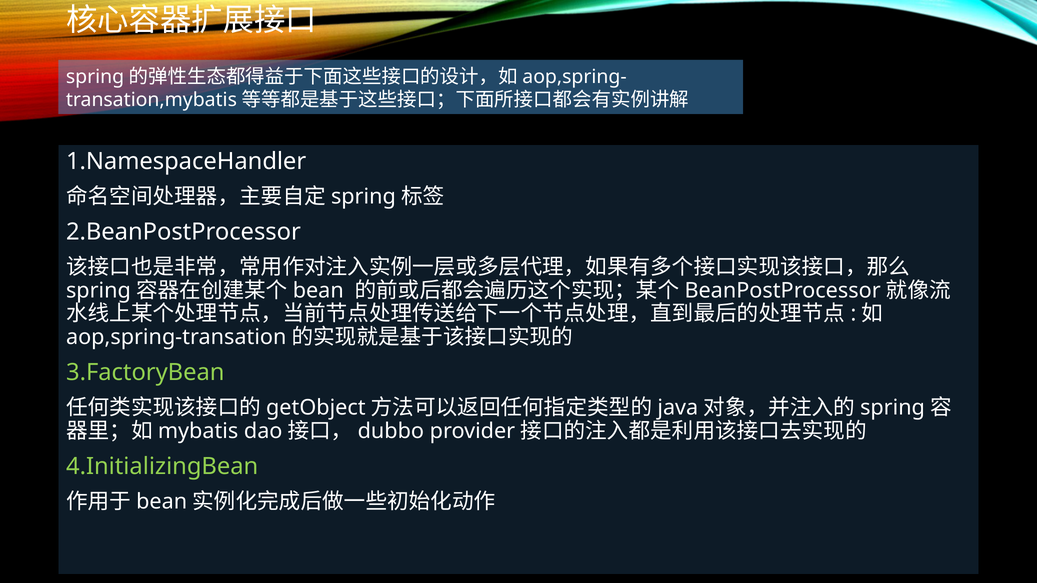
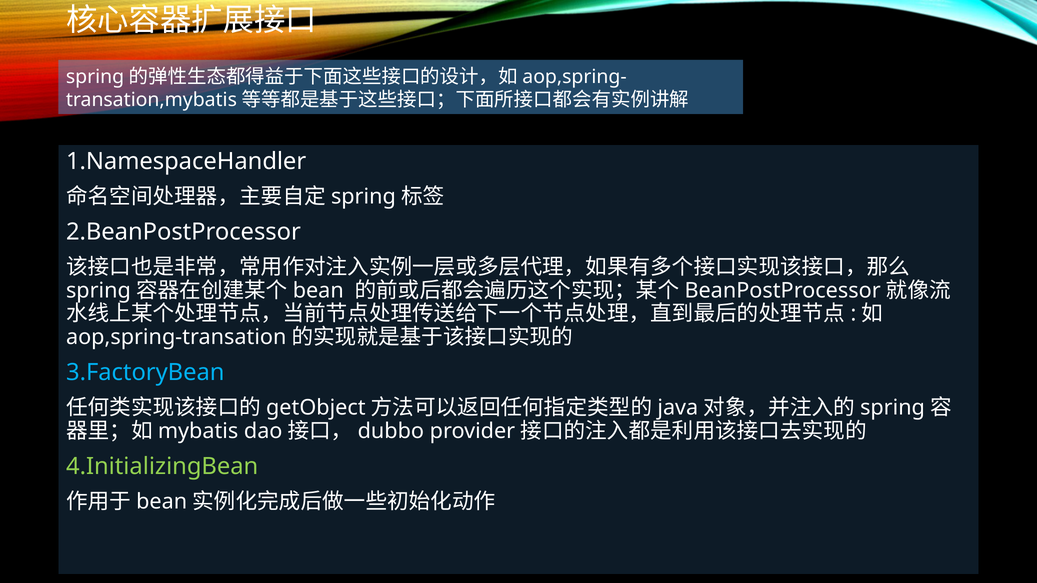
3.FactoryBean colour: light green -> light blue
